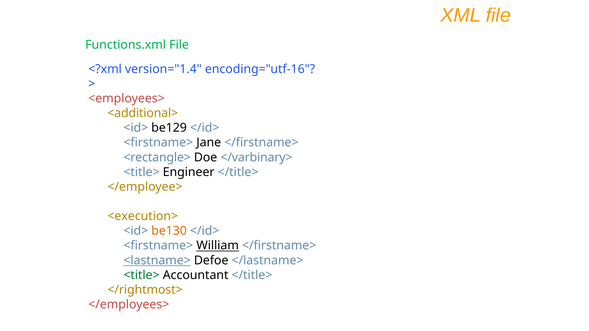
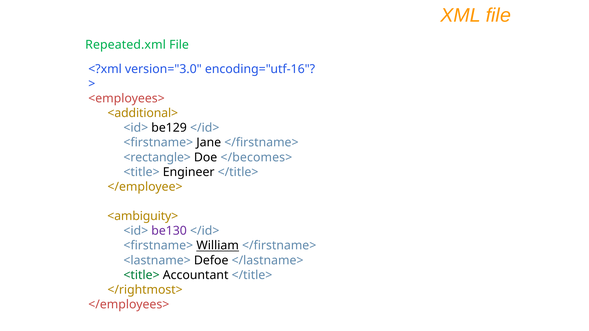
Functions.xml: Functions.xml -> Repeated.xml
version="1.4: version="1.4 -> version="3.0
</varbinary>: </varbinary> -> </becomes>
<execution>: <execution> -> <ambiguity>
be130 colour: orange -> purple
<lastname> underline: present -> none
